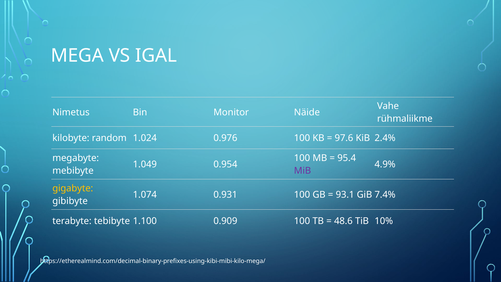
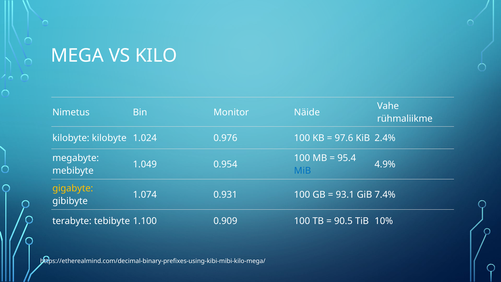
IGAL: IGAL -> KILO
kilobyte random: random -> kilobyte
MiB colour: purple -> blue
48.6: 48.6 -> 90.5
